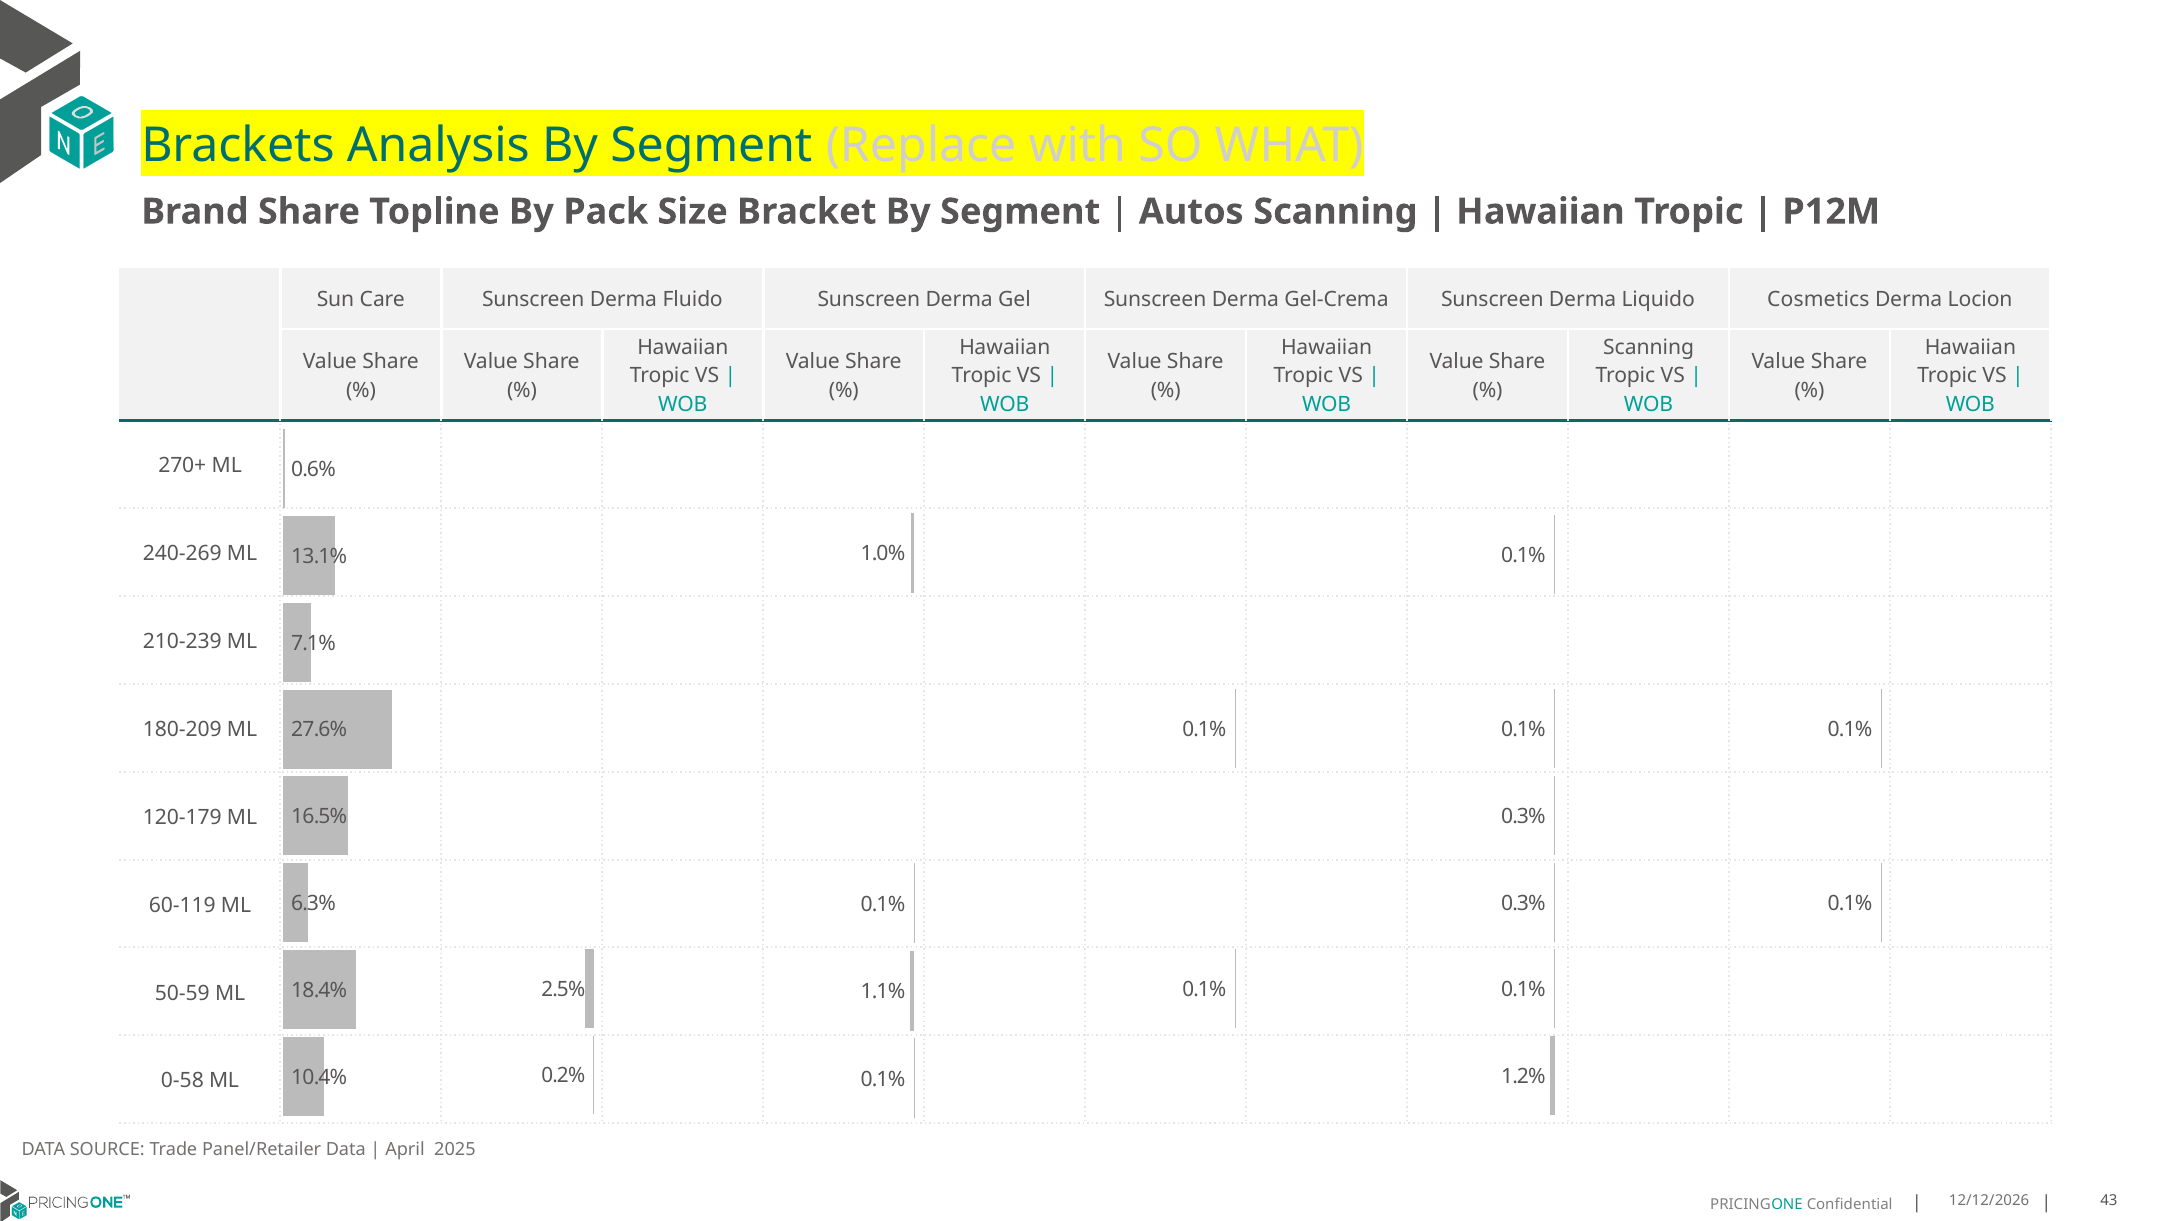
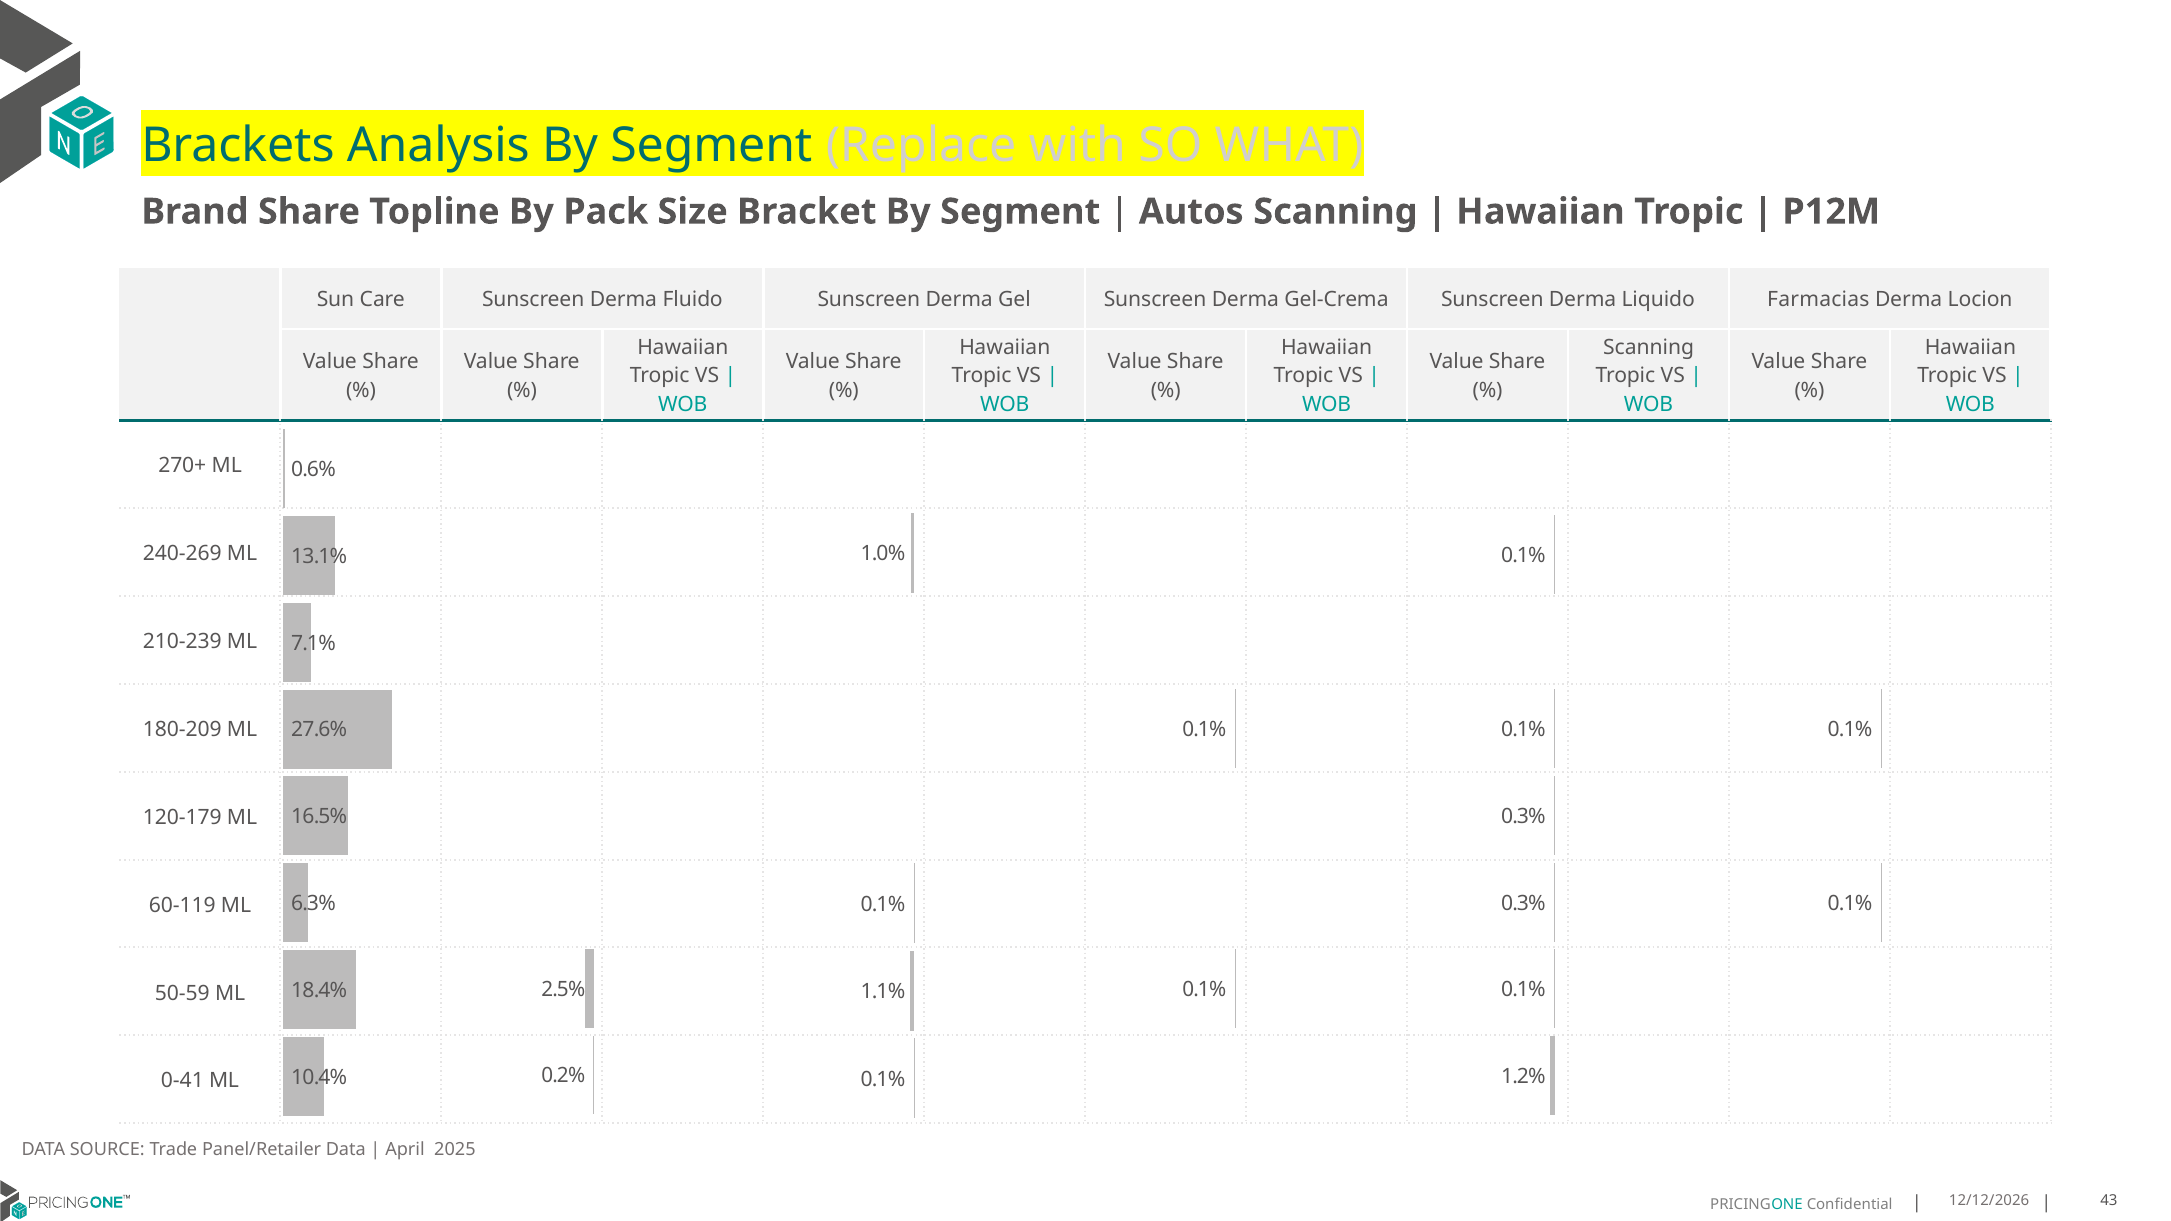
Cosmetics: Cosmetics -> Farmacias
0-58: 0-58 -> 0-41
